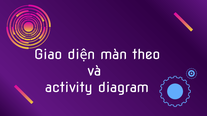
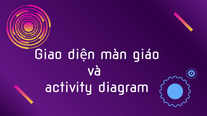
theo: theo -> giáo
